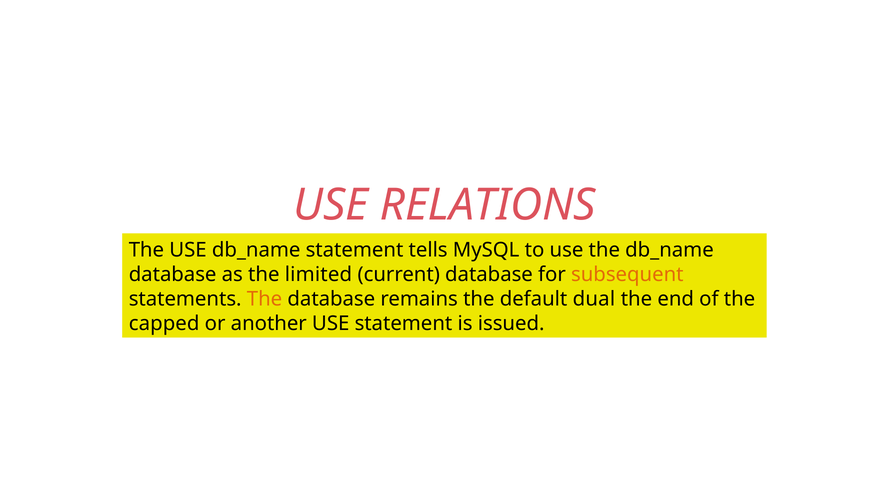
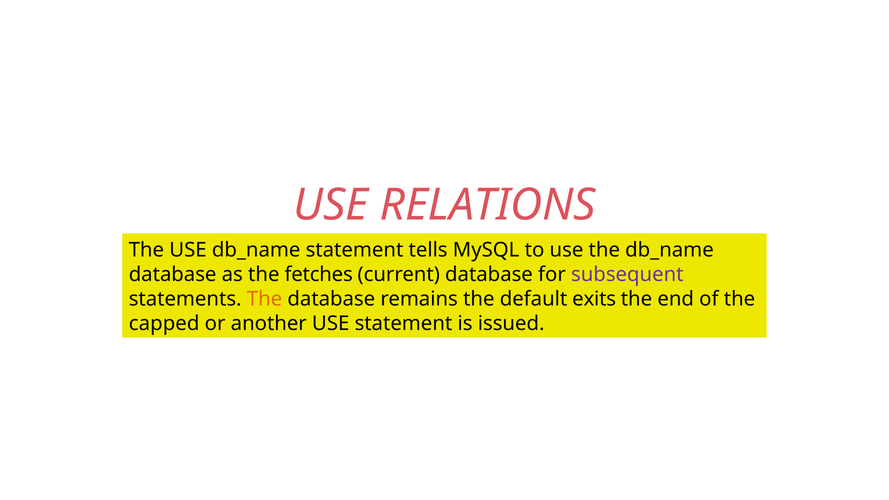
limited: limited -> fetches
subsequent colour: orange -> purple
dual: dual -> exits
